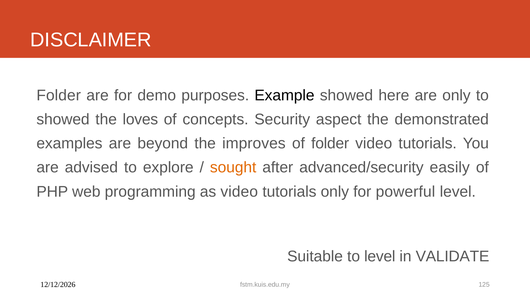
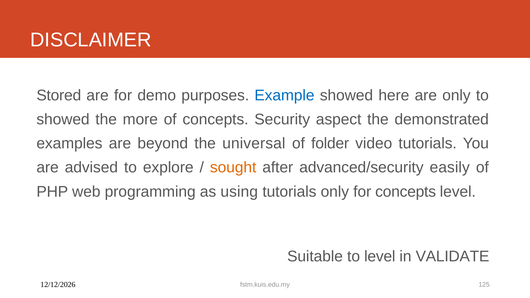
Folder at (59, 95): Folder -> Stored
Example colour: black -> blue
loves: loves -> more
improves: improves -> universal
as video: video -> using
for powerful: powerful -> concepts
